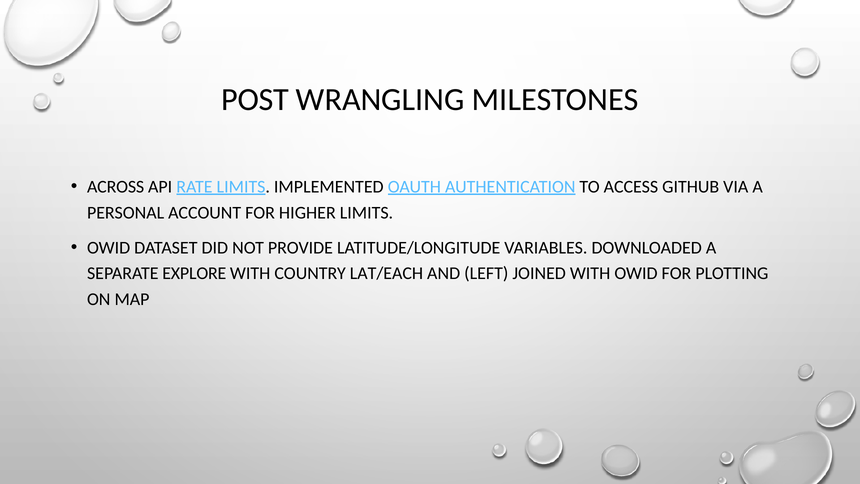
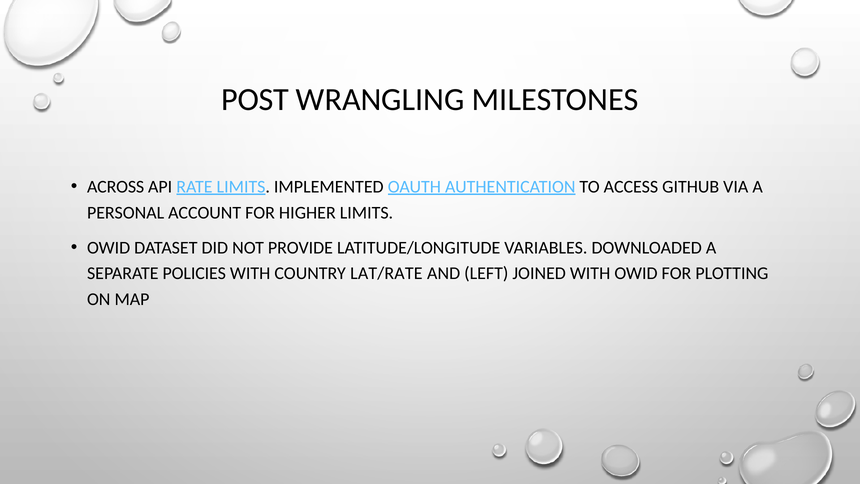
EXPLORE: EXPLORE -> POLICIES
LAT/EACH: LAT/EACH -> LAT/RATE
